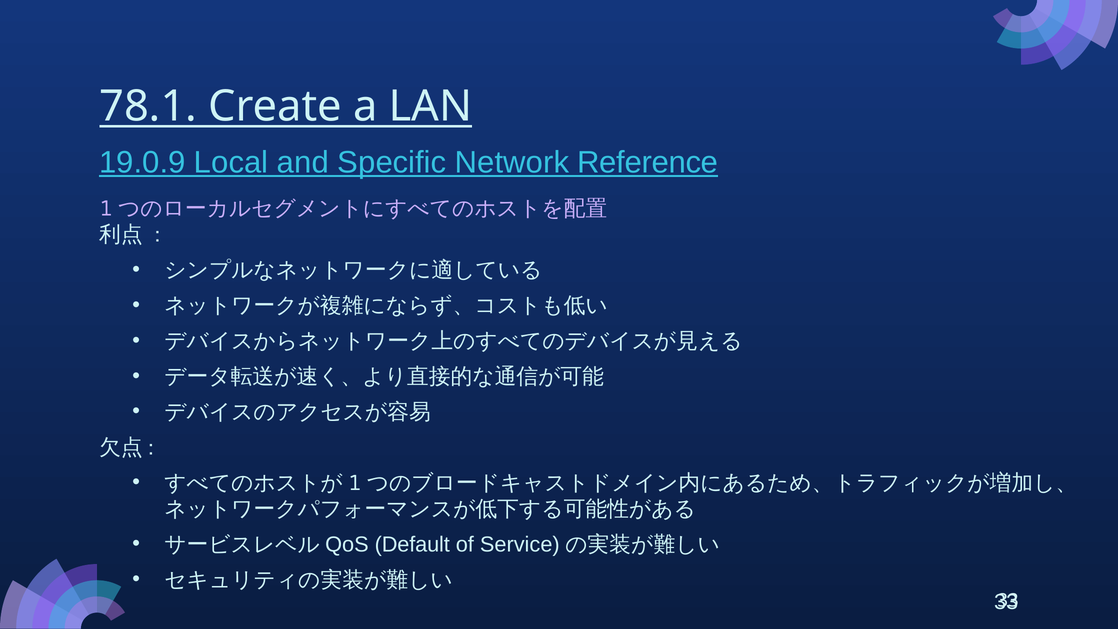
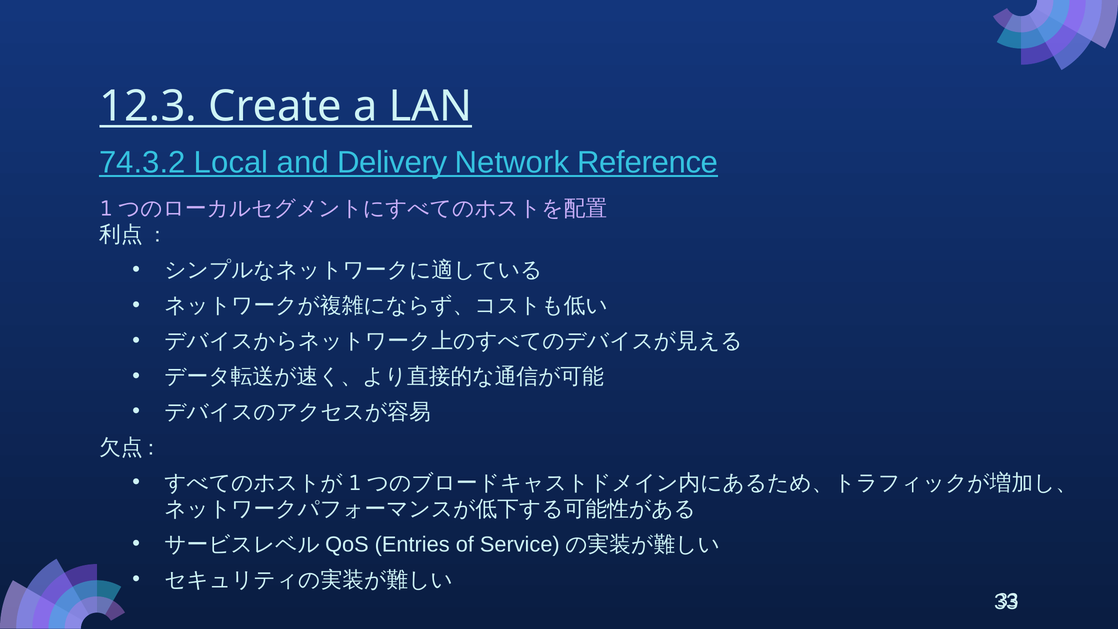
78.1: 78.1 -> 12.3
19.0.9: 19.0.9 -> 74.3.2
Specific: Specific -> Delivery
Default: Default -> Entries
